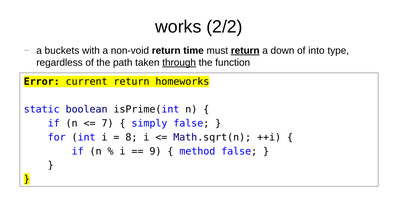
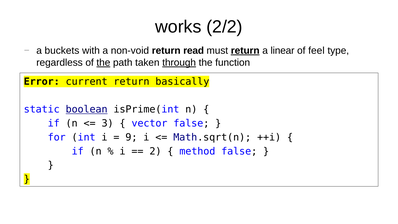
time: time -> read
down: down -> linear
into: into -> feel
the at (103, 63) underline: none -> present
homeworks: homeworks -> basically
boolean underline: none -> present
7: 7 -> 3
simply: simply -> vector
8: 8 -> 9
9: 9 -> 2
